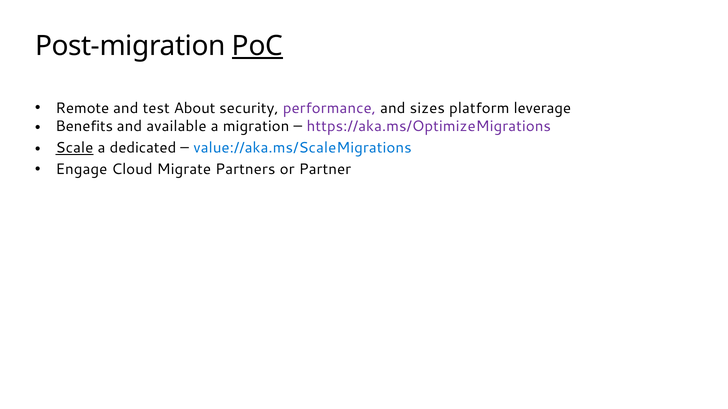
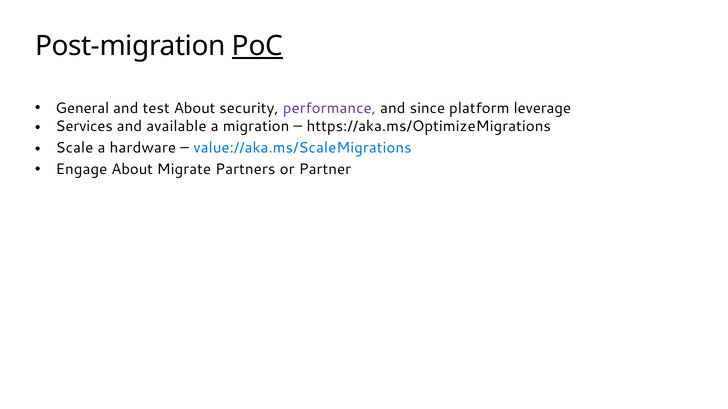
Remote: Remote -> General
sizes: sizes -> since
Benefits: Benefits -> Services
https://aka.ms/OptimizeMigrations colour: purple -> black
Scale underline: present -> none
dedicated: dedicated -> hardware
Engage Cloud: Cloud -> About
